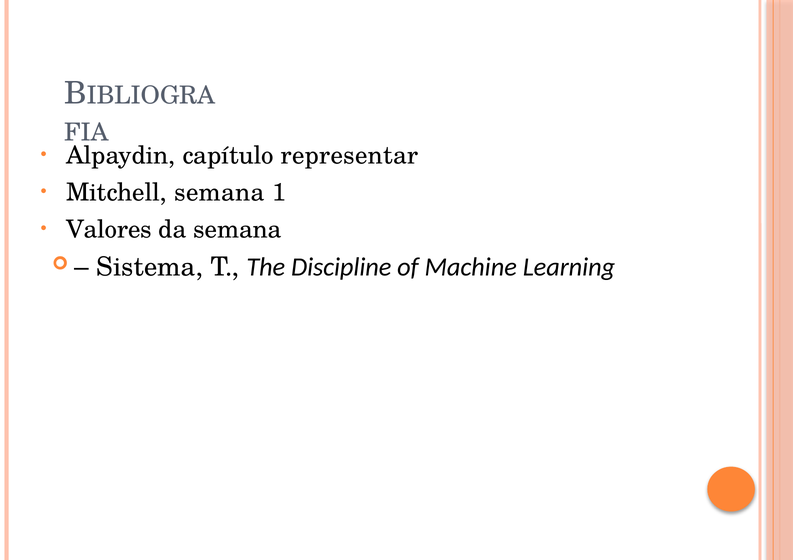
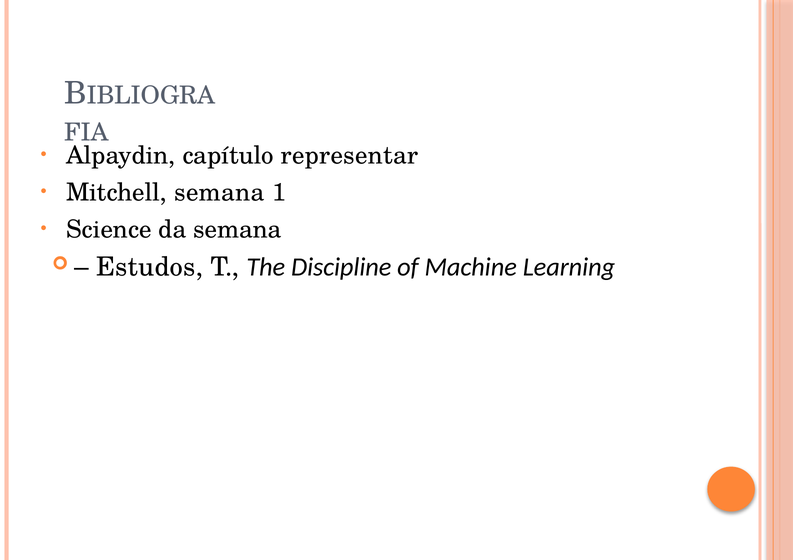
Valores: Valores -> Science
Sistema: Sistema -> Estudos
